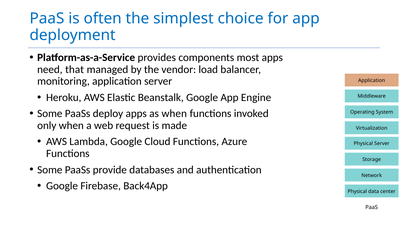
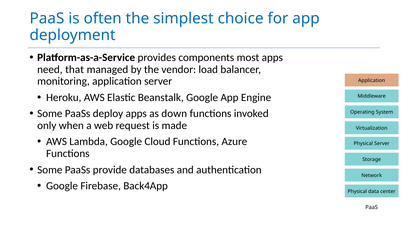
as when: when -> down
